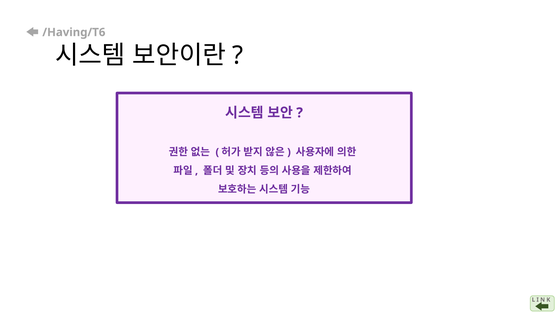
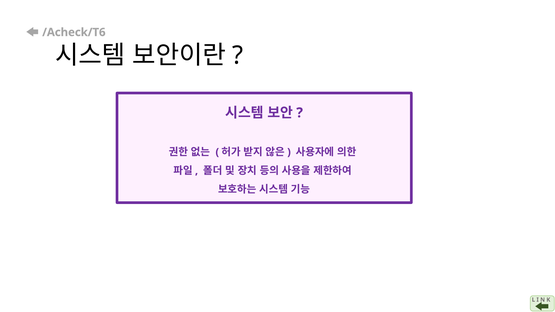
/Having/T6: /Having/T6 -> /Acheck/T6
